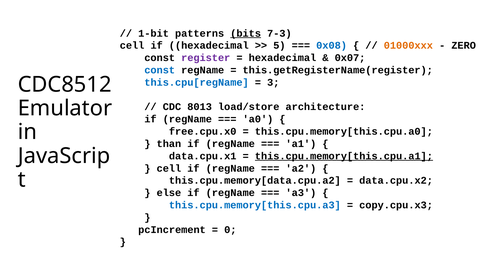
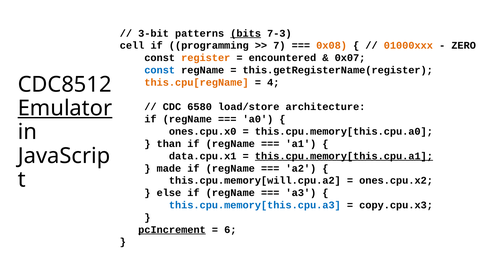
1-bit: 1-bit -> 3-bit
if hexadecimal: hexadecimal -> programming
5: 5 -> 7
0x08 colour: blue -> orange
register colour: purple -> orange
hexadecimal at (282, 58): hexadecimal -> encountered
this.cpu[regName colour: blue -> orange
3: 3 -> 4
Emulator underline: none -> present
8013: 8013 -> 6580
free.cpu.x0: free.cpu.x0 -> ones.cpu.x0
cell at (169, 168): cell -> made
this.cpu.memory[data.cpu.a2: this.cpu.memory[data.cpu.a2 -> this.cpu.memory[will.cpu.a2
data.cpu.x2: data.cpu.x2 -> ones.cpu.x2
pcIncrement underline: none -> present
0: 0 -> 6
